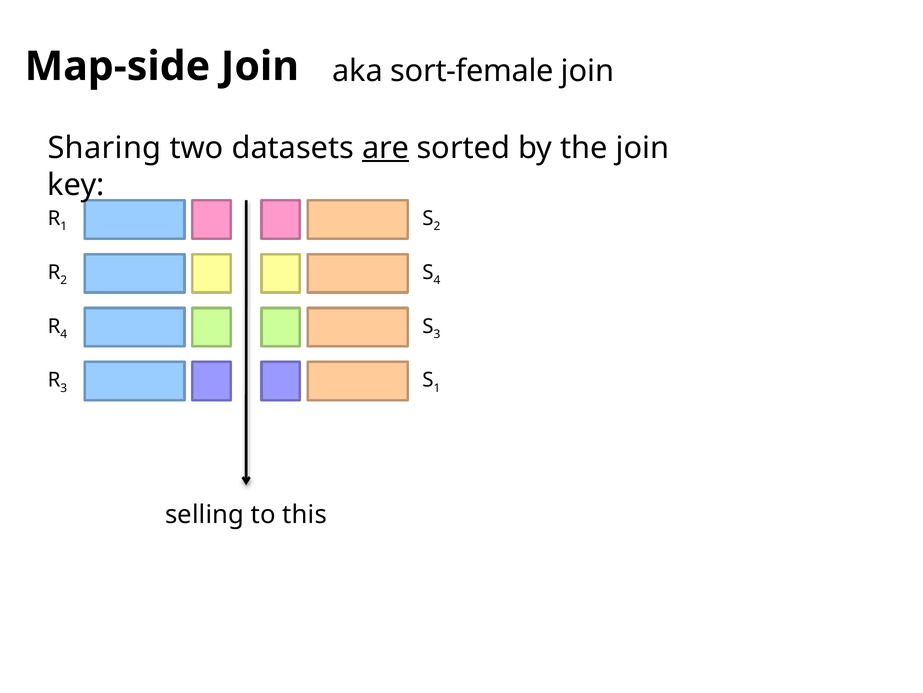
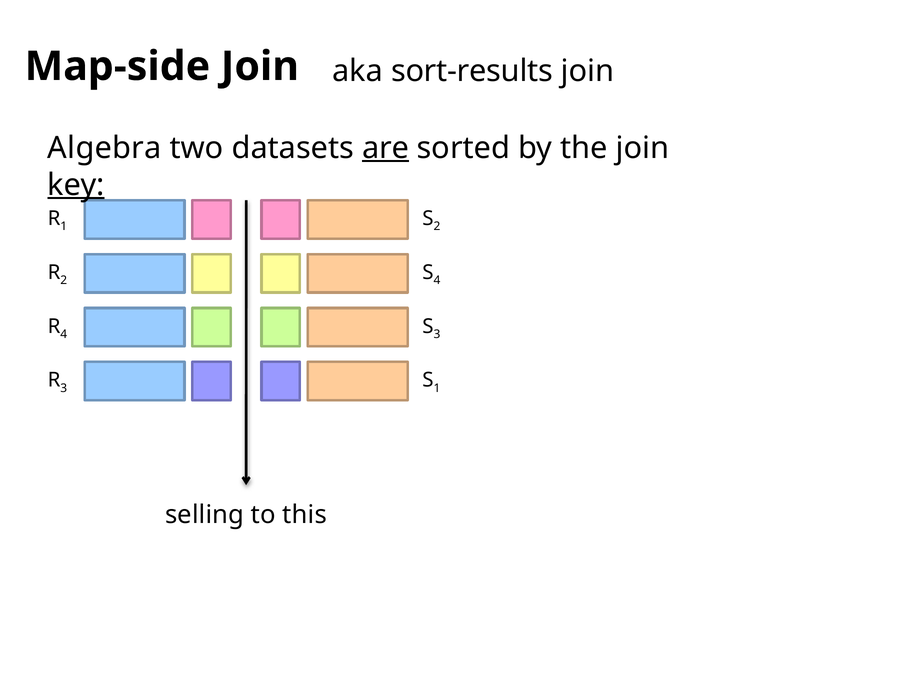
sort-female: sort-female -> sort-results
Sharing: Sharing -> Algebra
key underline: none -> present
